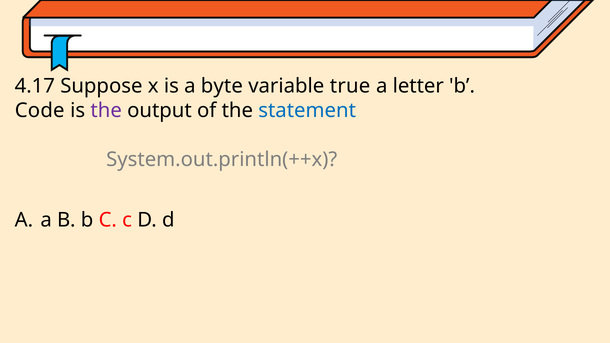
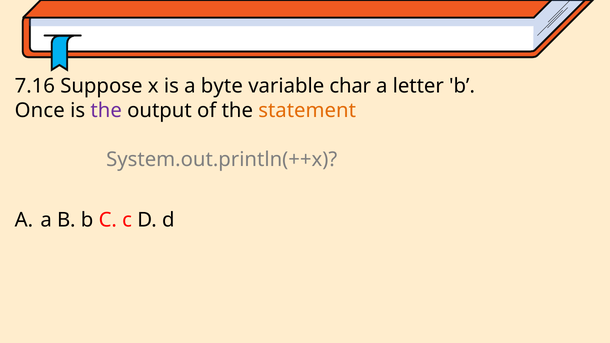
4.17: 4.17 -> 7.16
true: true -> char
Code: Code -> Once
statement colour: blue -> orange
